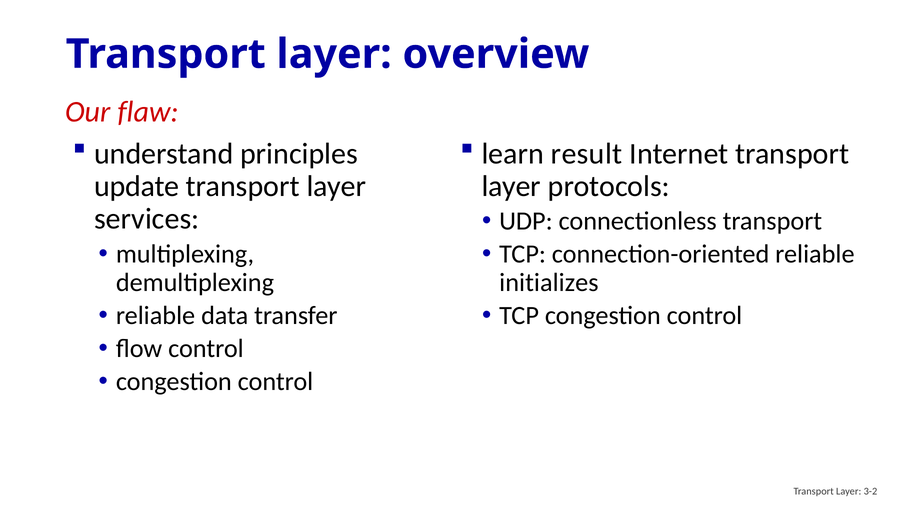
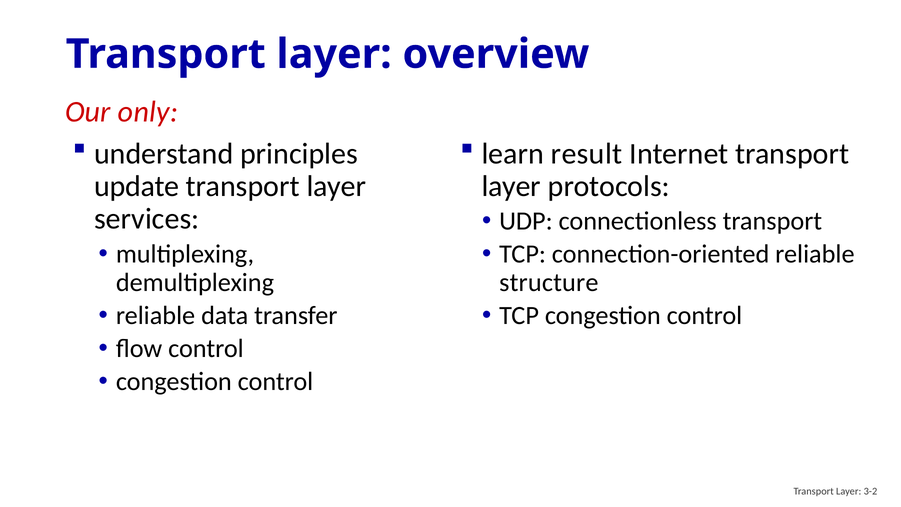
flaw: flaw -> only
initializes: initializes -> structure
